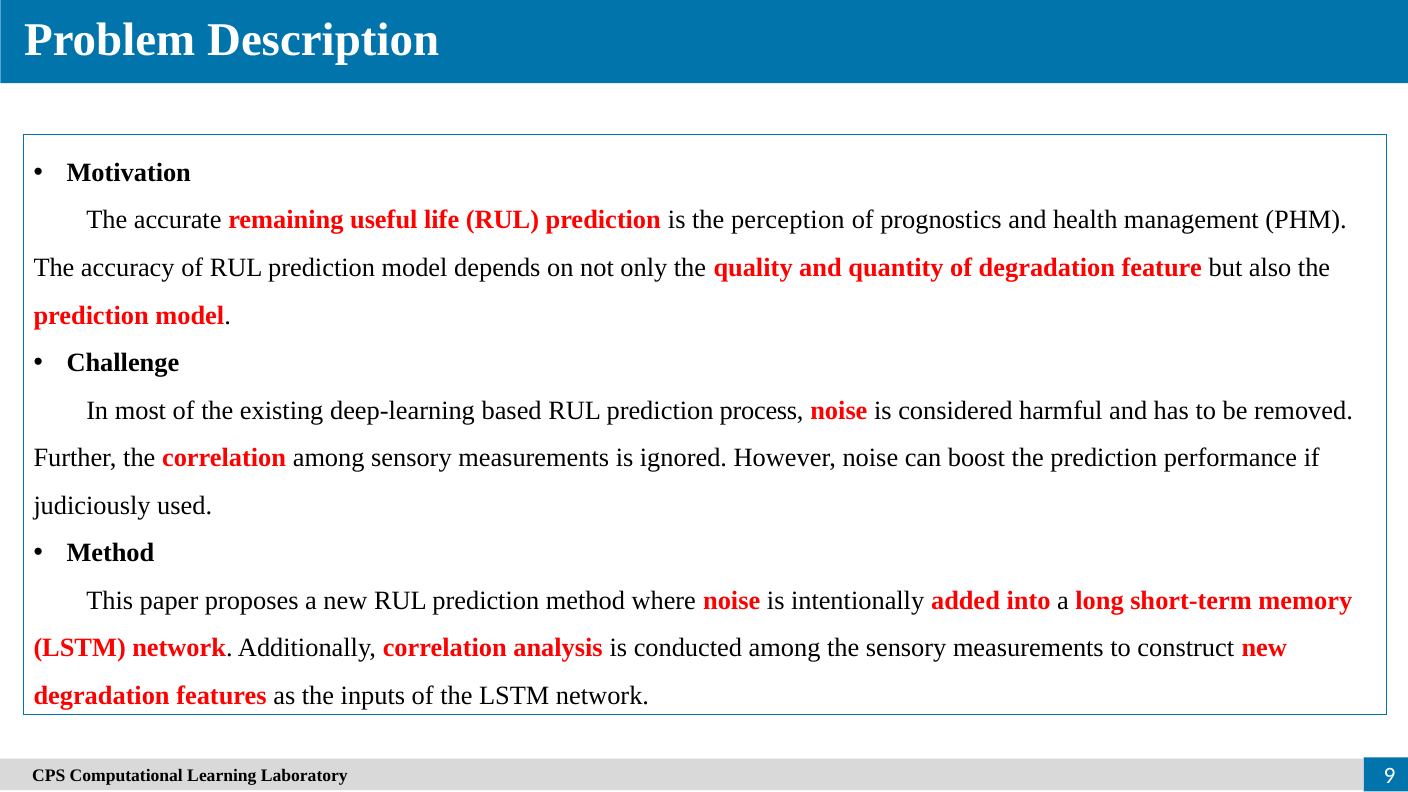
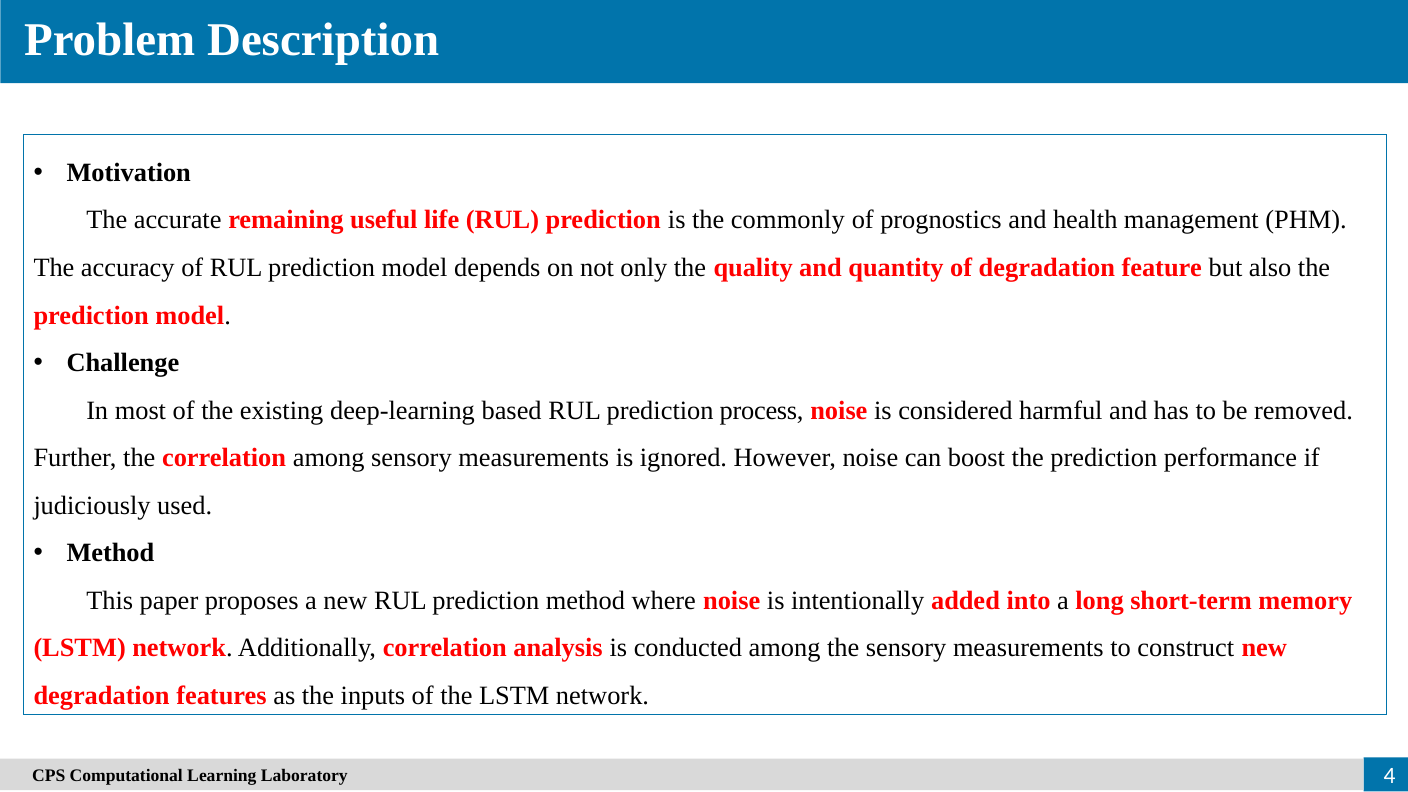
perception: perception -> commonly
9: 9 -> 4
